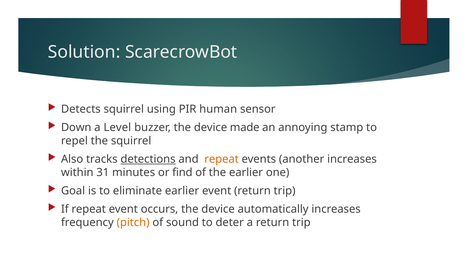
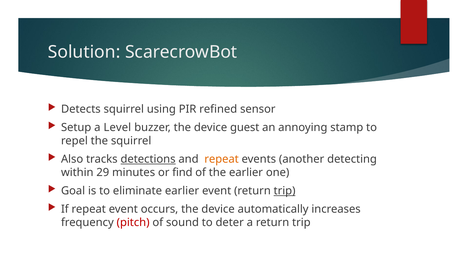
human: human -> refined
Down: Down -> Setup
made: made -> guest
another increases: increases -> detecting
31: 31 -> 29
trip at (285, 191) underline: none -> present
pitch colour: orange -> red
